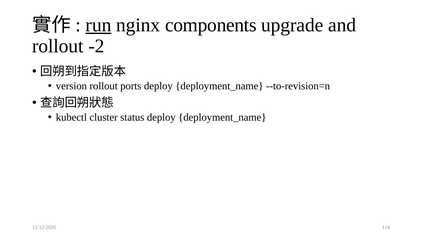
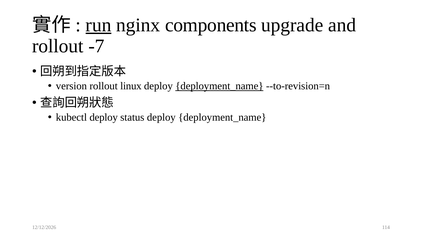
-2: -2 -> -7
ports: ports -> linux
deployment_name at (219, 86) underline: none -> present
kubectl cluster: cluster -> deploy
